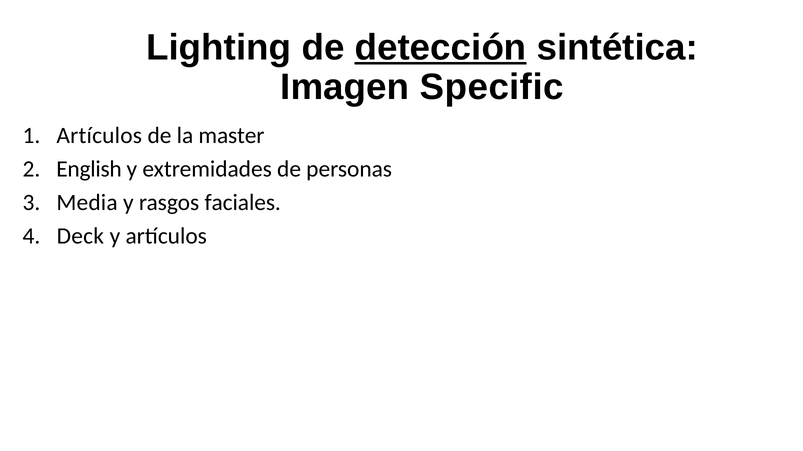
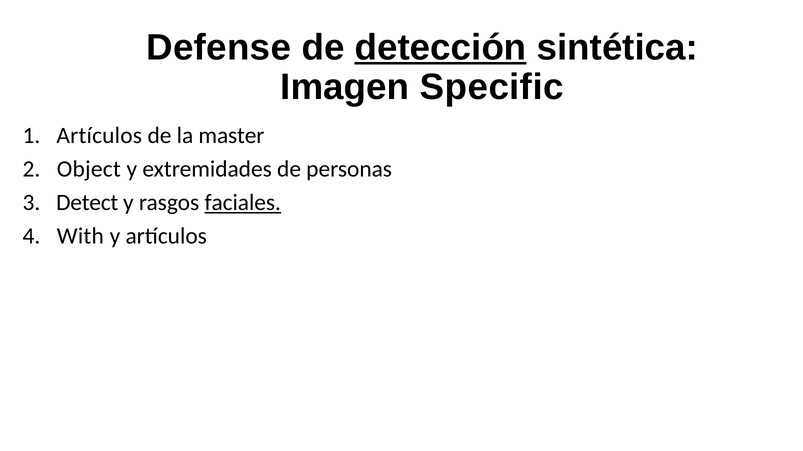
Lighting: Lighting -> Defense
English: English -> Object
Media: Media -> Detect
faciales underline: none -> present
Deck: Deck -> With
